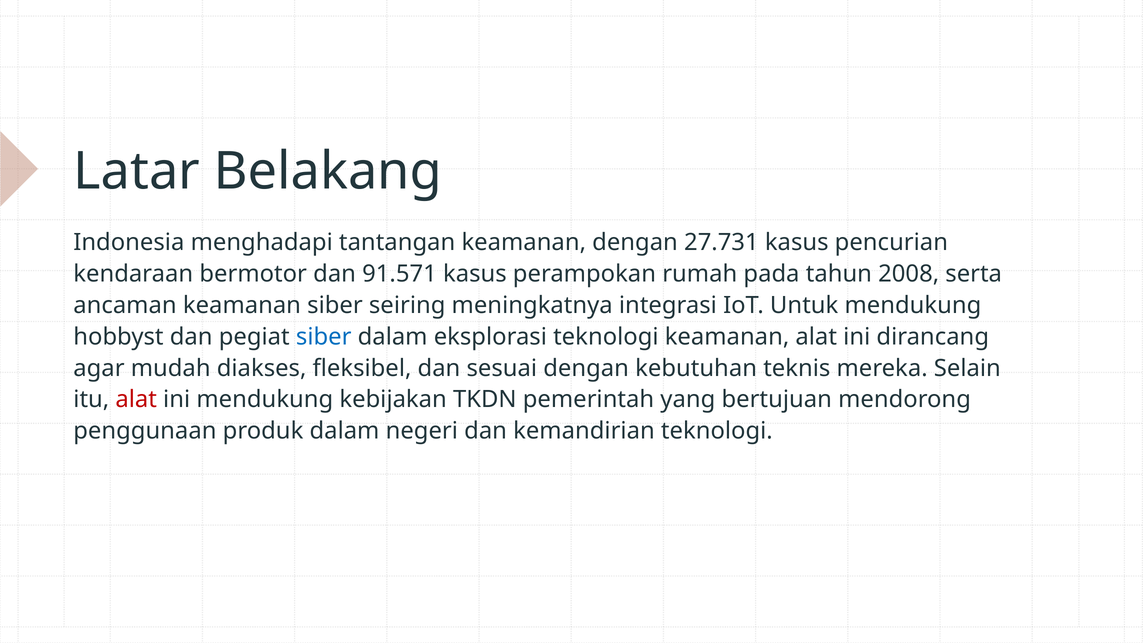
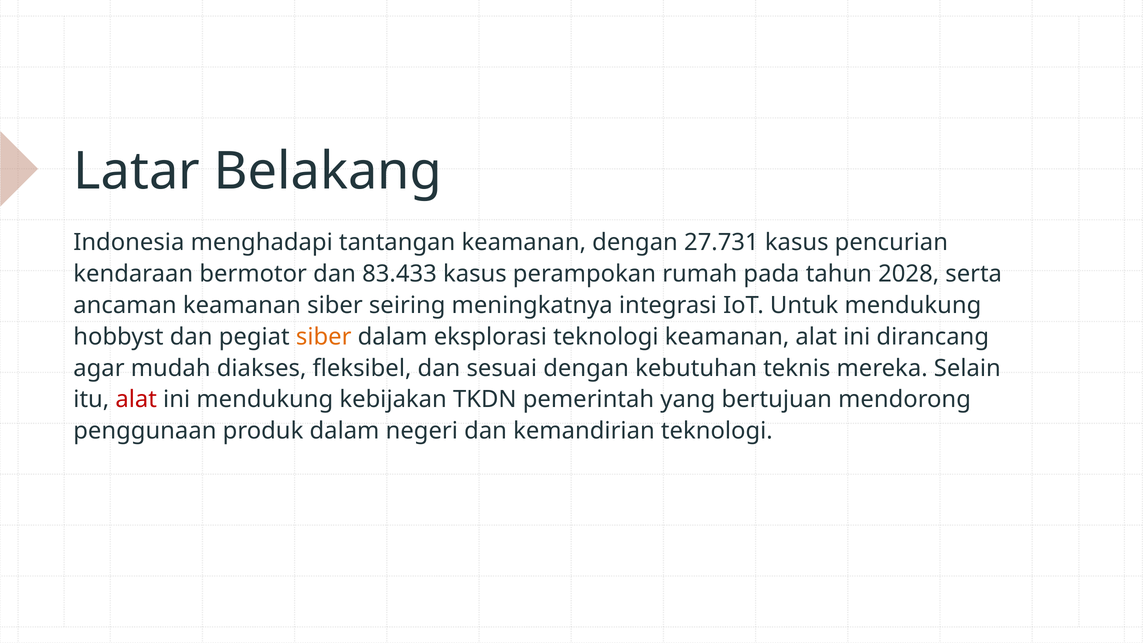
91.571: 91.571 -> 83.433
2008: 2008 -> 2028
siber at (324, 337) colour: blue -> orange
